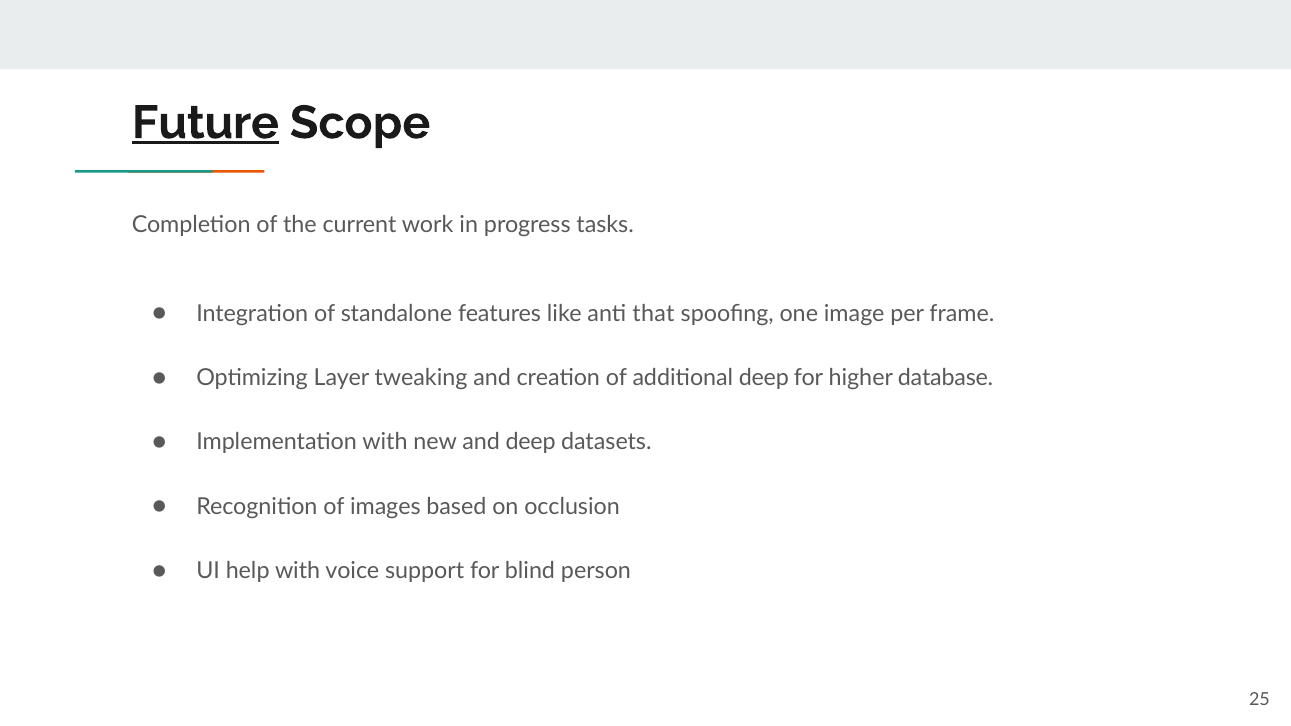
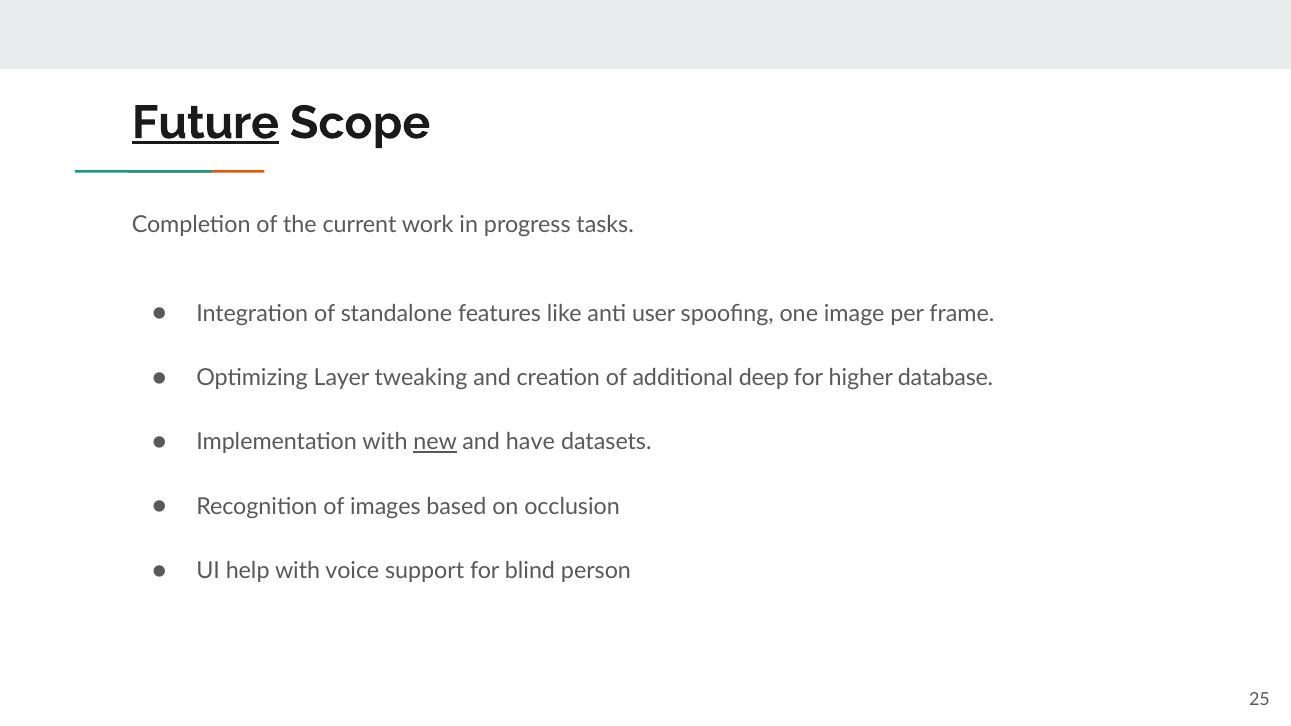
that: that -> user
new underline: none -> present
and deep: deep -> have
